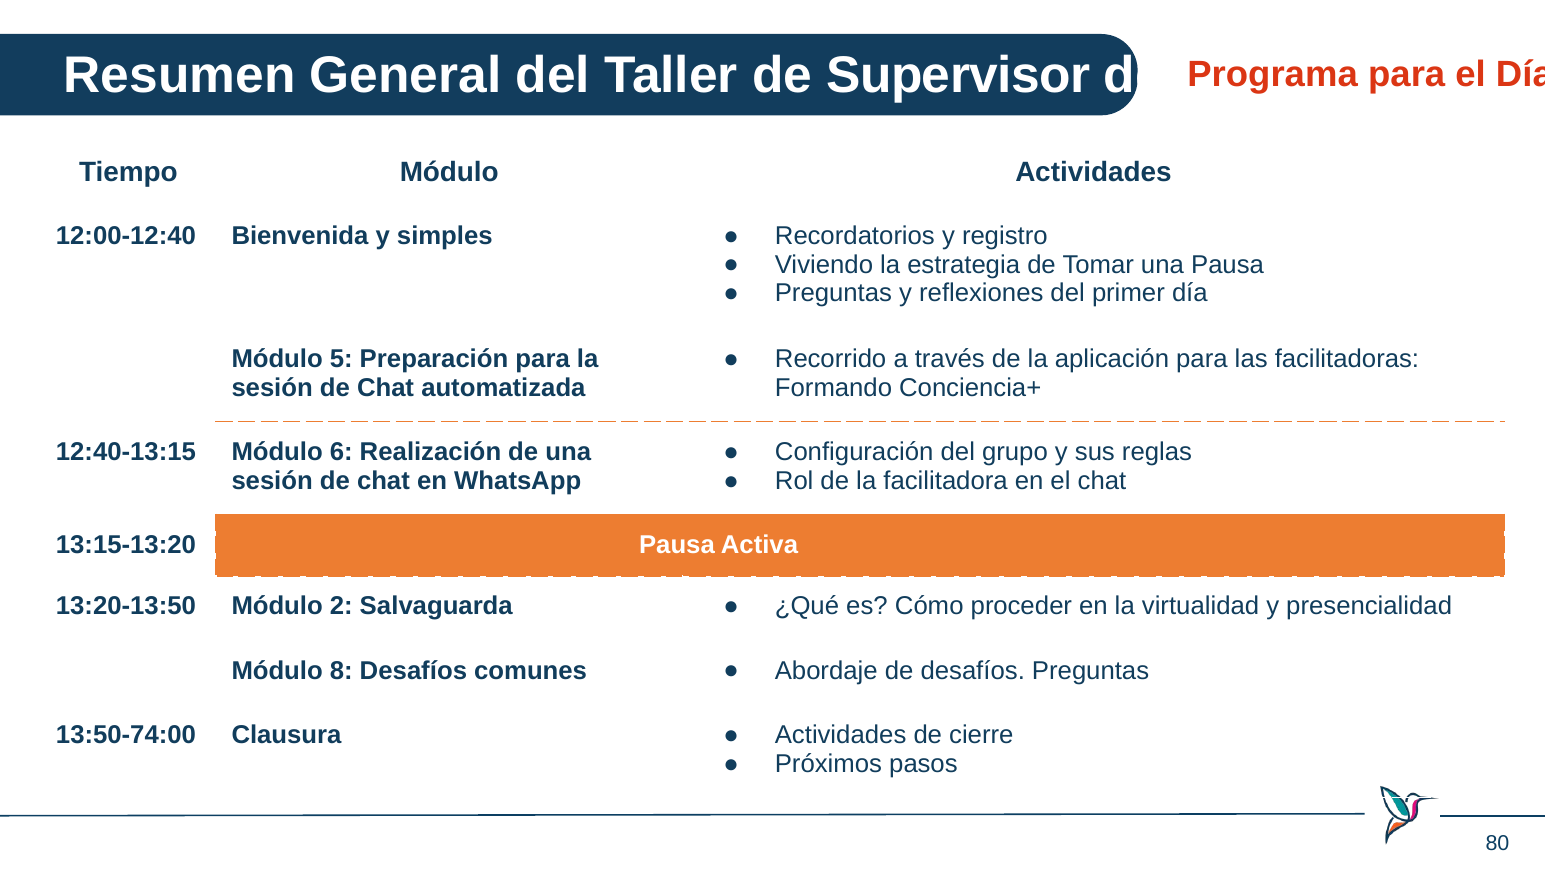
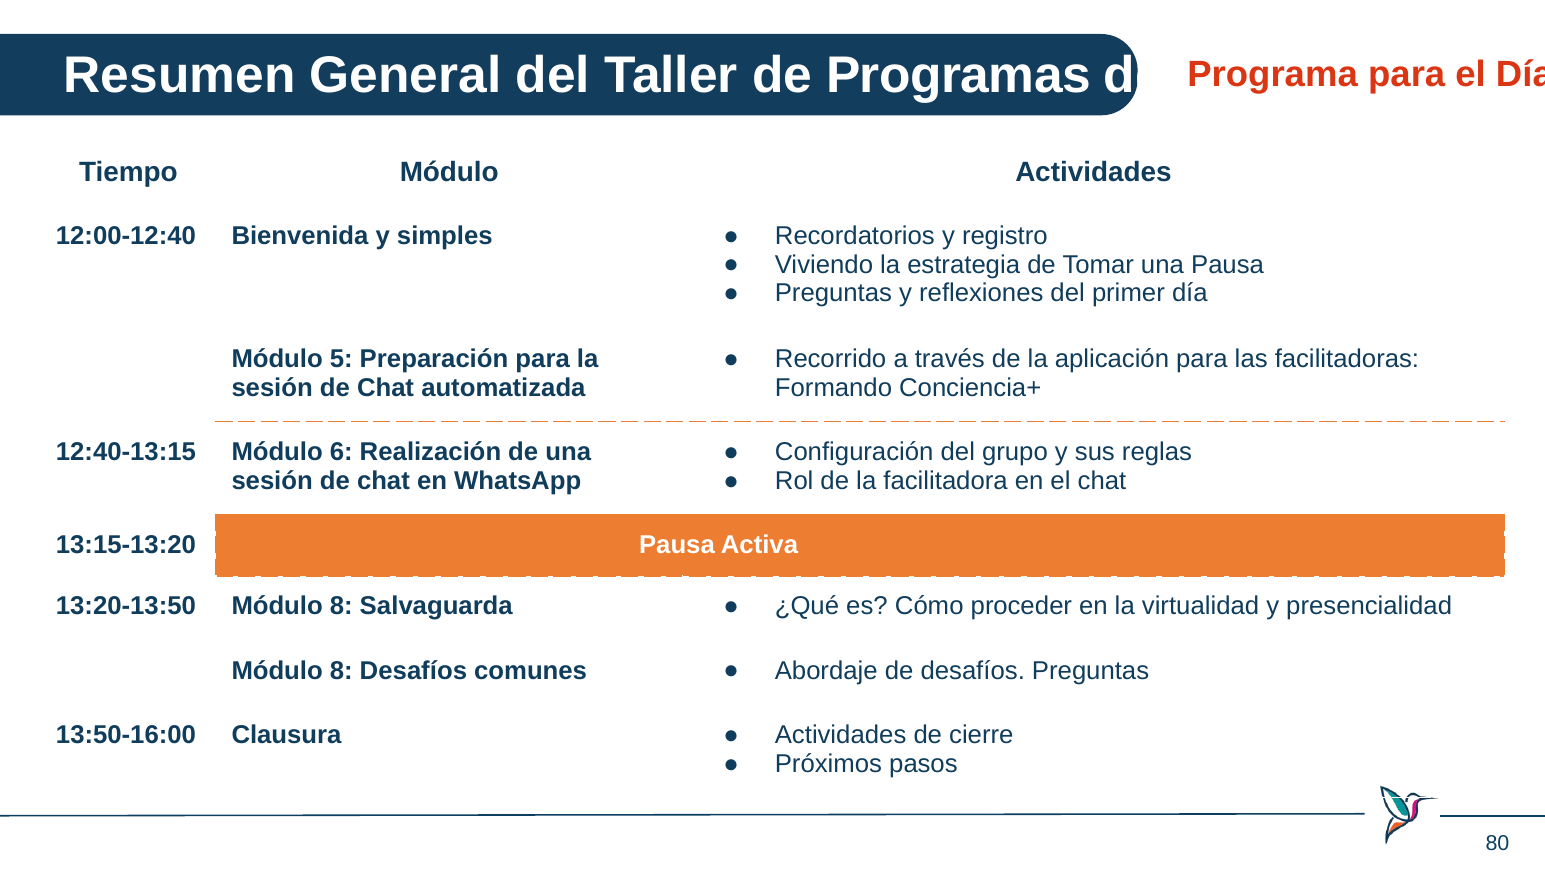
Supervisor: Supervisor -> Programas
13:20-13:50 Módulo 2: 2 -> 8
13:50-74:00: 13:50-74:00 -> 13:50-16:00
